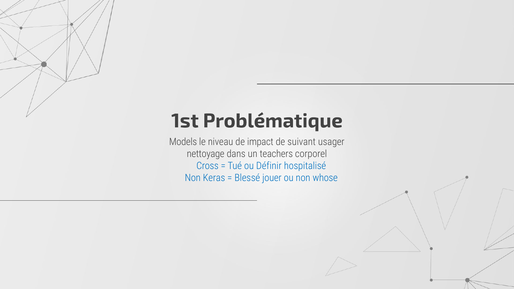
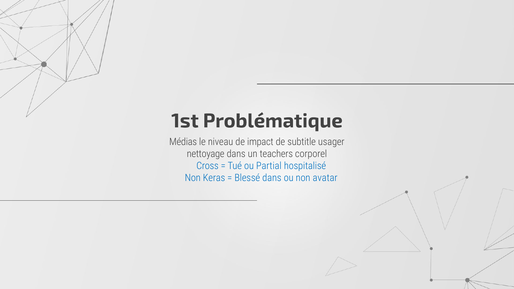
Models: Models -> Médias
suivant: suivant -> subtitle
Définir: Définir -> Partial
Blessé jouer: jouer -> dans
whose: whose -> avatar
